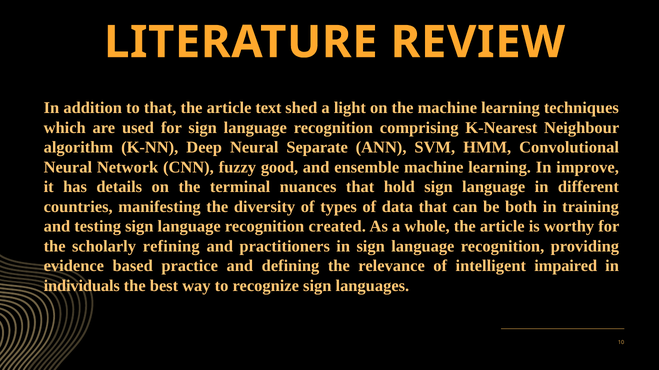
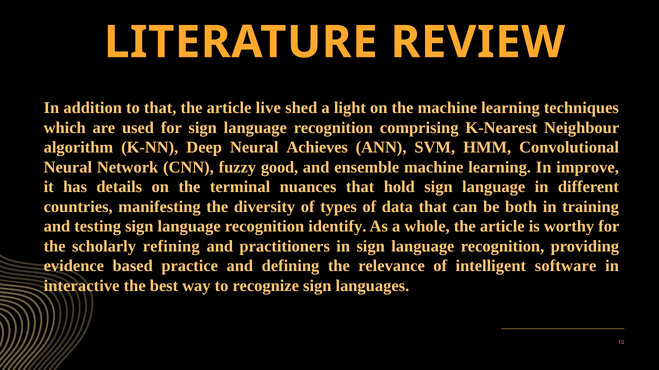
text: text -> live
Separate: Separate -> Achieves
created: created -> identify
impaired: impaired -> software
individuals: individuals -> interactive
